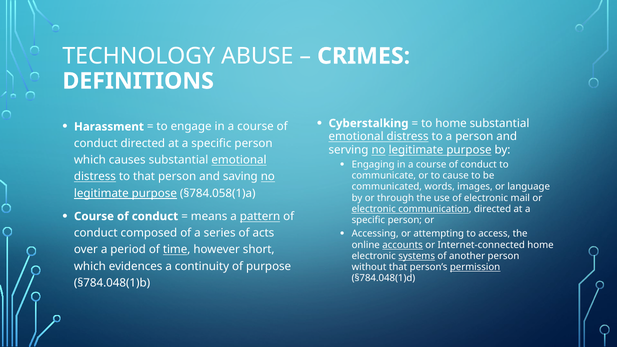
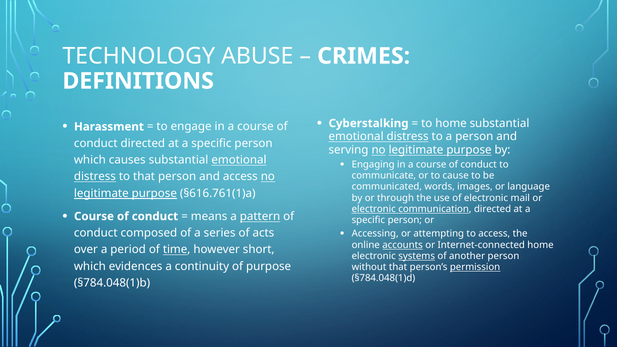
and saving: saving -> access
§784.058(1)a: §784.058(1)a -> §616.761(1)a
